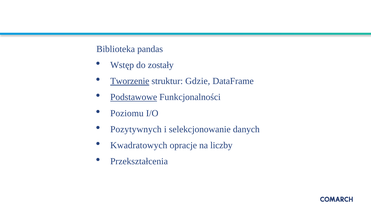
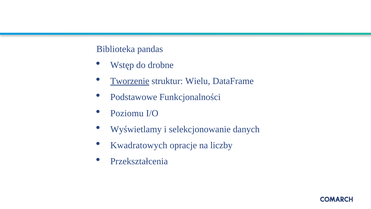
zostały: zostały -> drobne
Gdzie: Gdzie -> Wielu
Podstawowe underline: present -> none
Pozytywnych: Pozytywnych -> Wyświetlamy
